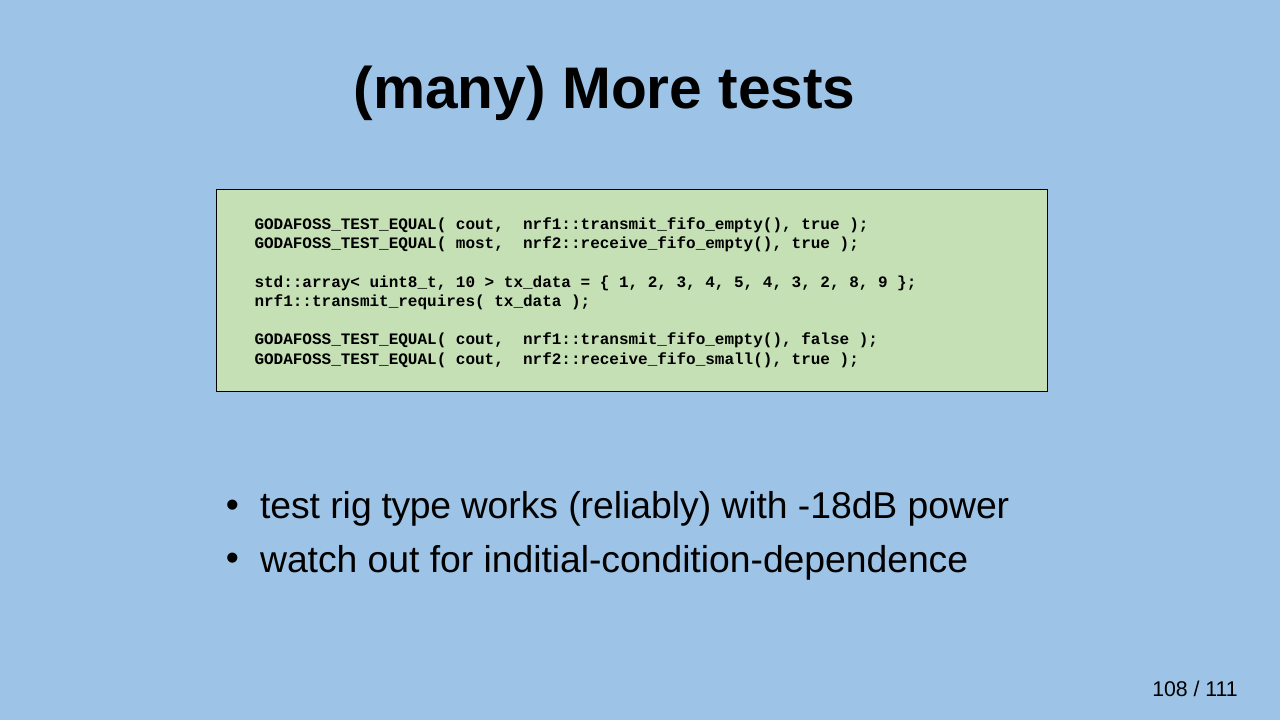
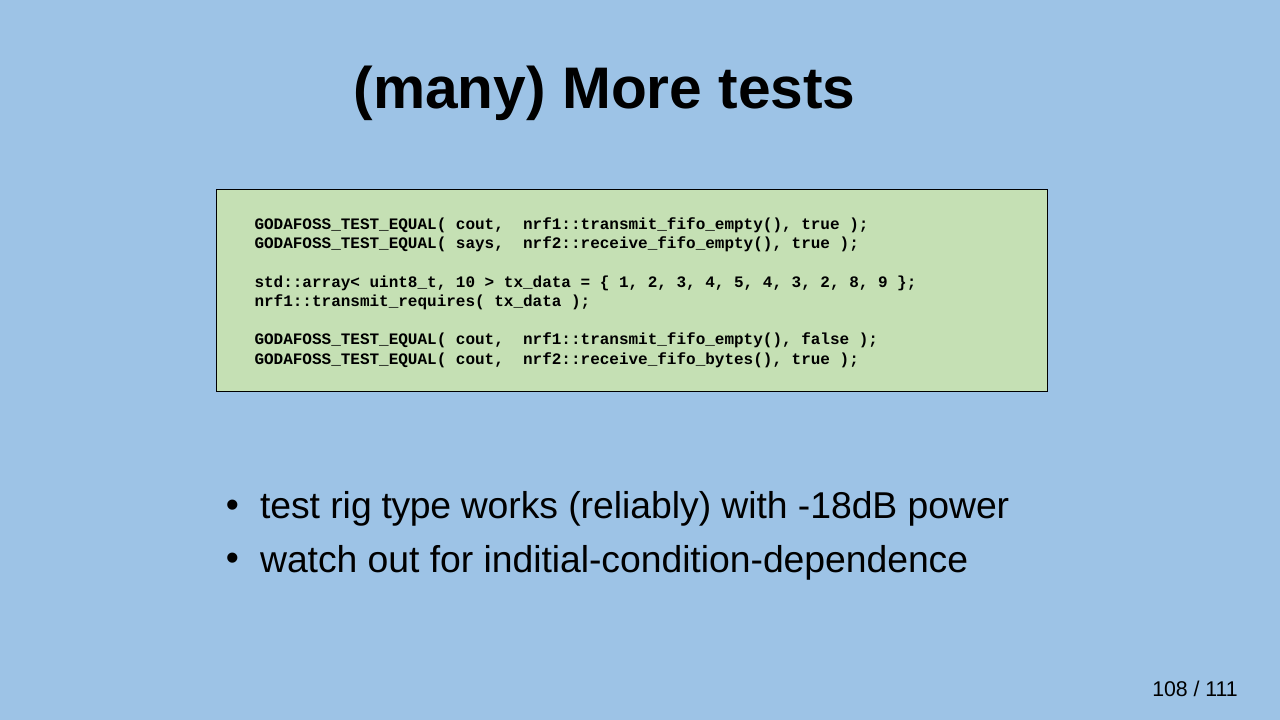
most: most -> says
nrf2::receive_fifo_small(: nrf2::receive_fifo_small( -> nrf2::receive_fifo_bytes(
